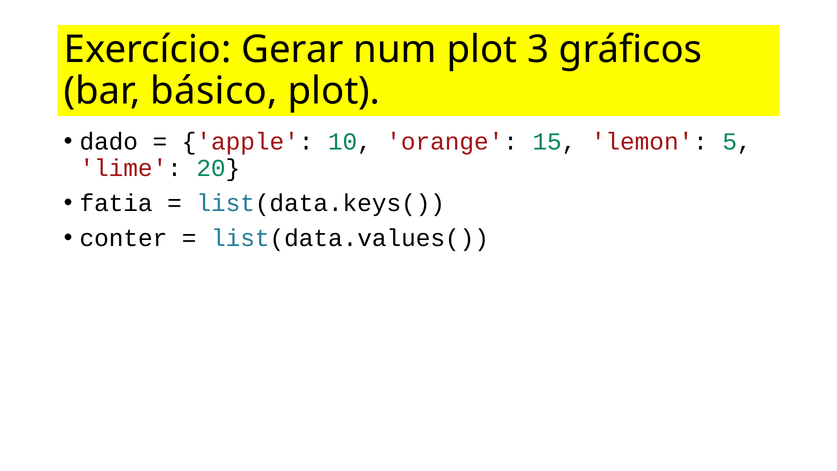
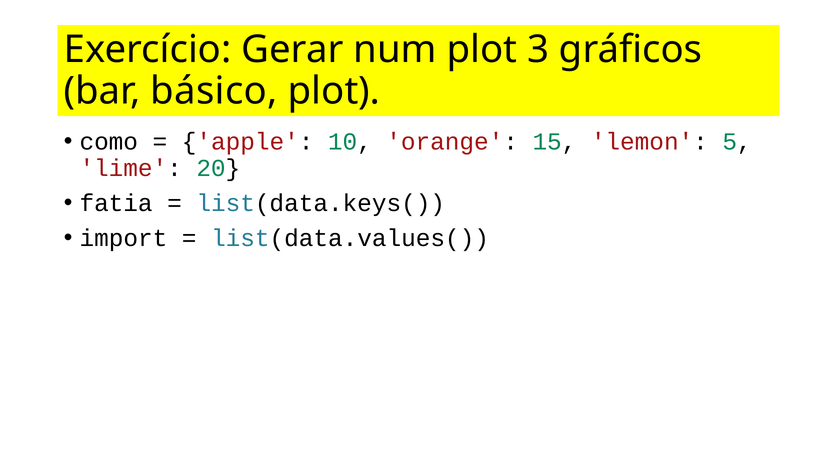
dado: dado -> como
conter: conter -> import
